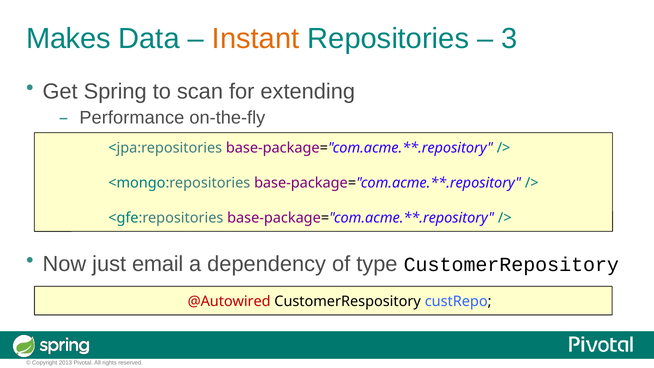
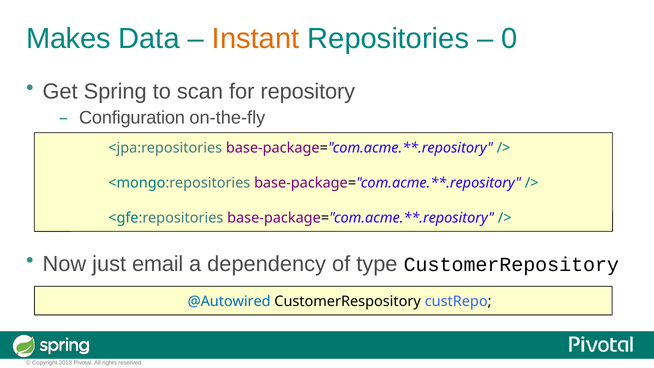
3: 3 -> 0
extending: extending -> repository
Performance: Performance -> Configuration
@Autowired colour: red -> blue
